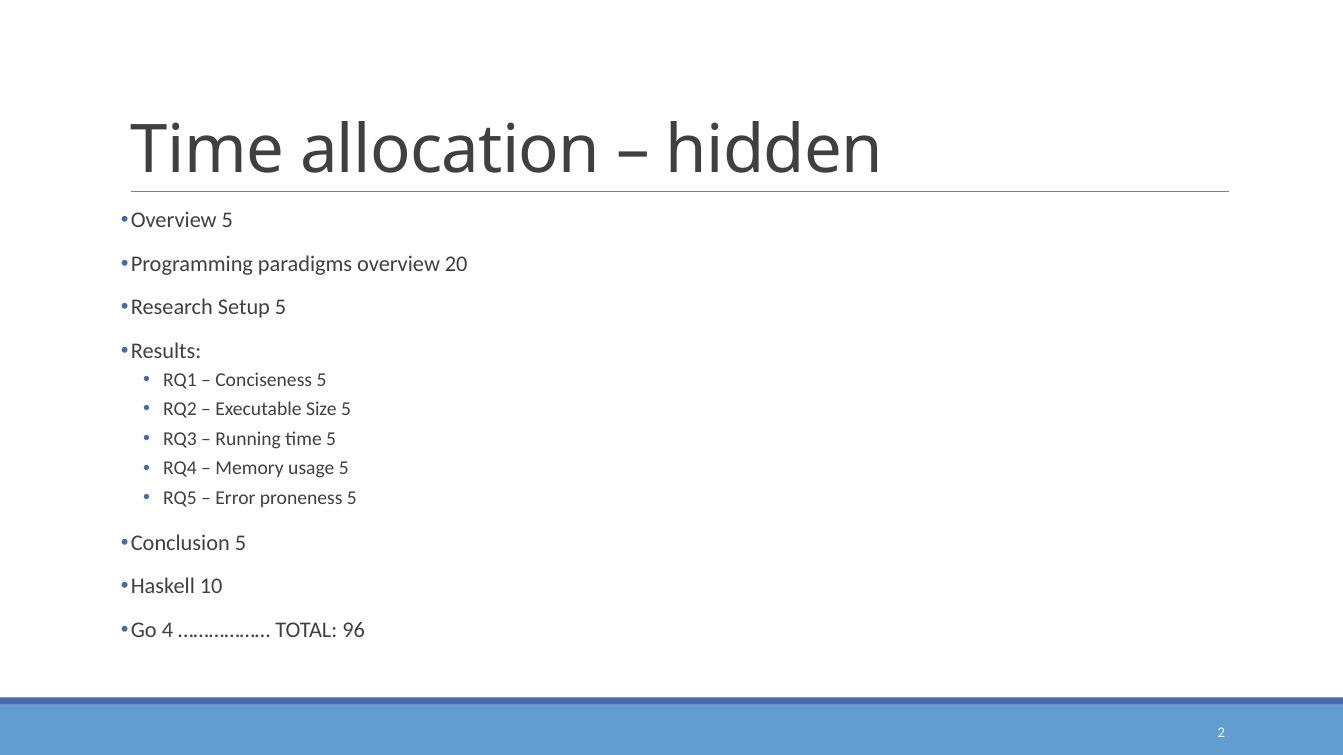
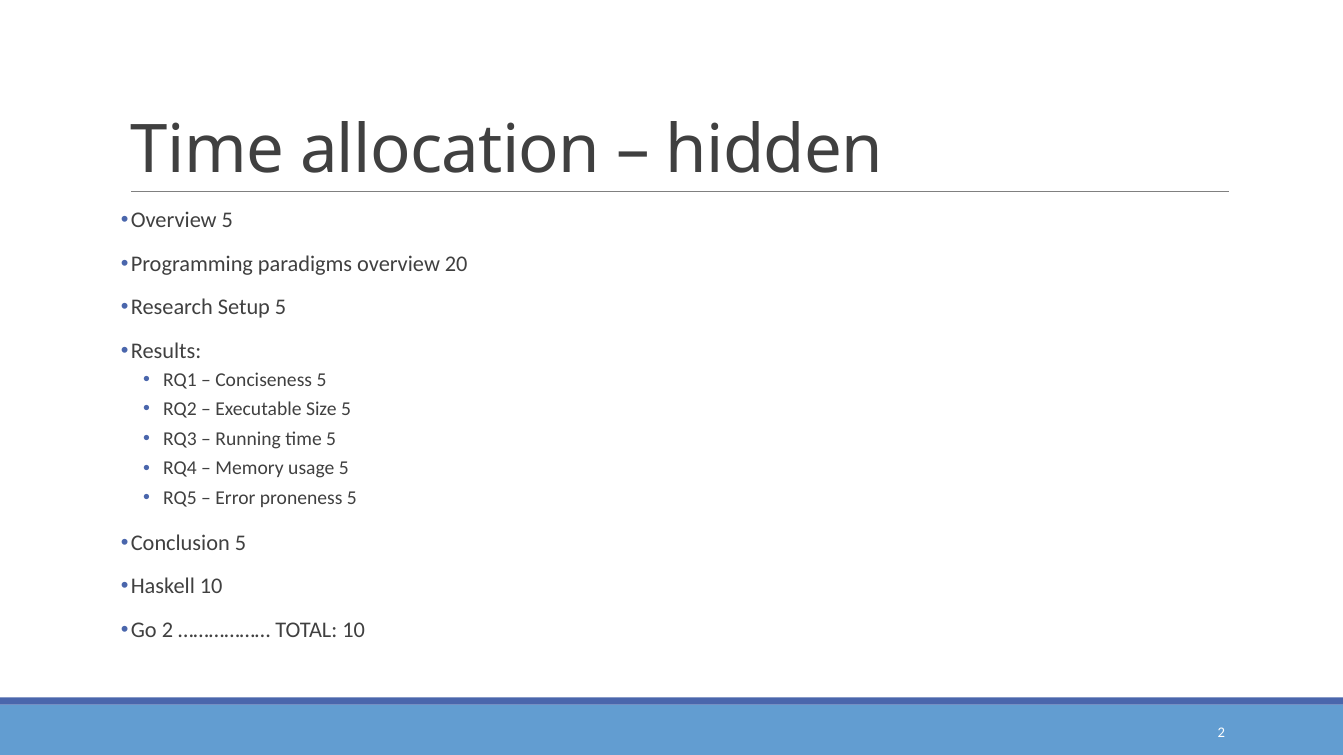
Go 4: 4 -> 2
TOTAL 96: 96 -> 10
